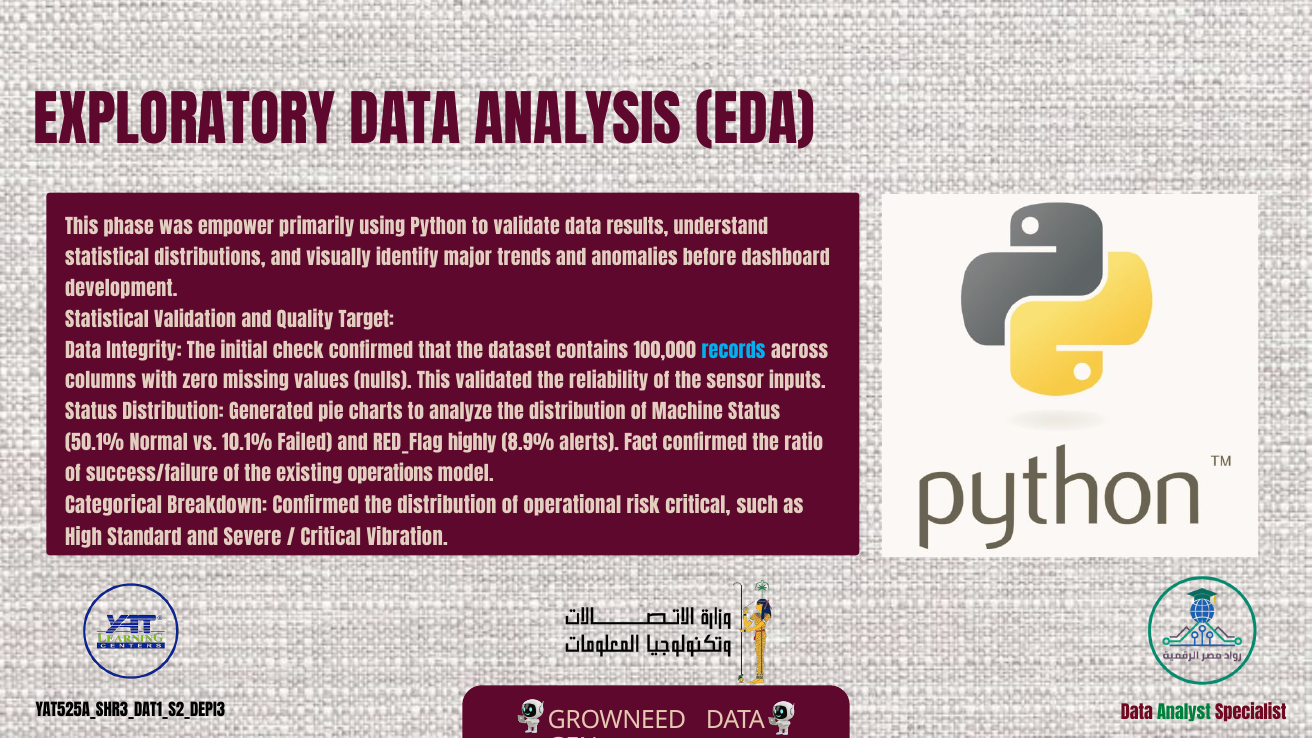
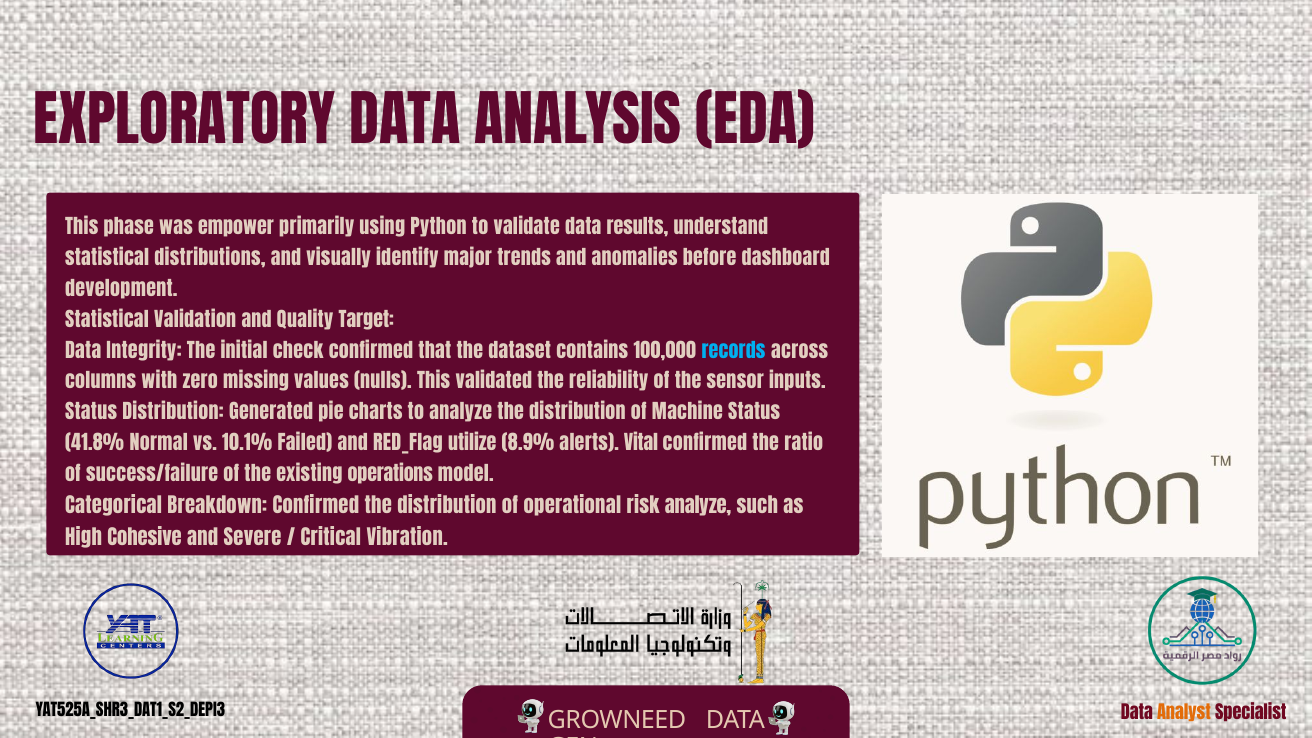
50.1%: 50.1% -> 41.8%
highly: highly -> utilize
Fact: Fact -> Vital
risk critical: critical -> analyze
Standard: Standard -> Cohesive
Analyst colour: green -> orange
